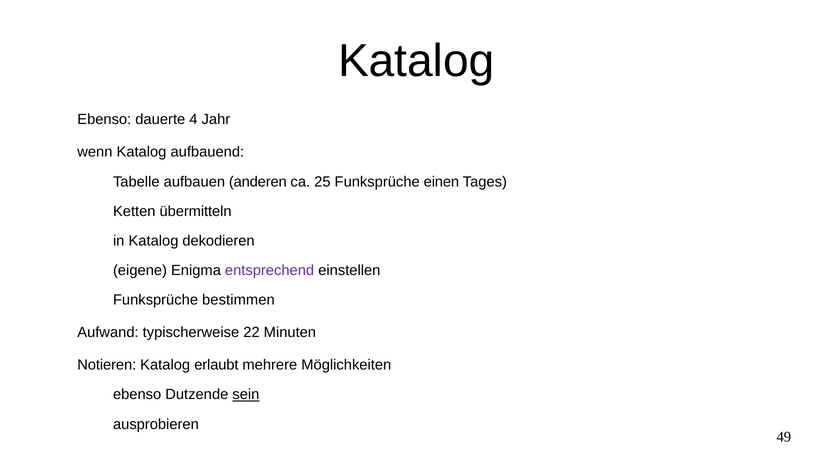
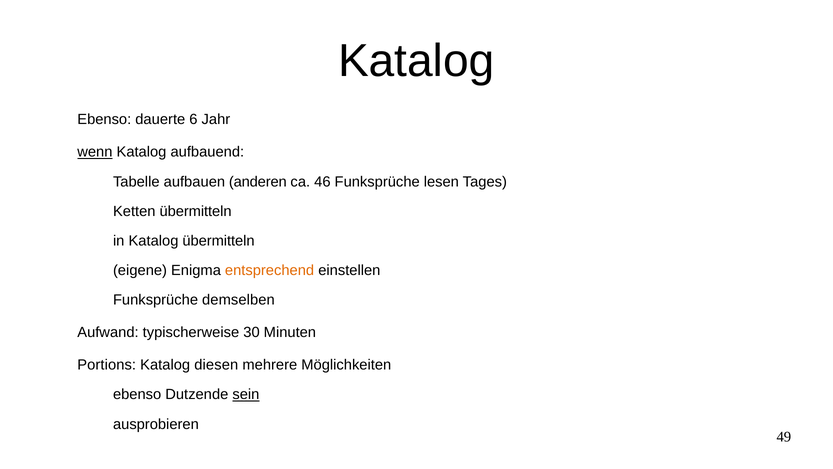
4: 4 -> 6
wenn underline: none -> present
25: 25 -> 46
einen: einen -> lesen
Katalog dekodieren: dekodieren -> übermitteln
entsprechend colour: purple -> orange
bestimmen: bestimmen -> demselben
22: 22 -> 30
Notieren: Notieren -> Portions
erlaubt: erlaubt -> diesen
